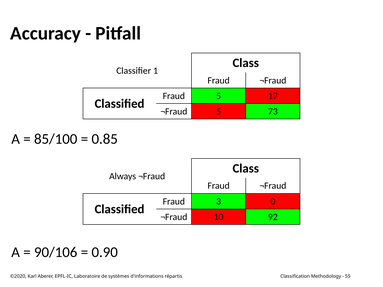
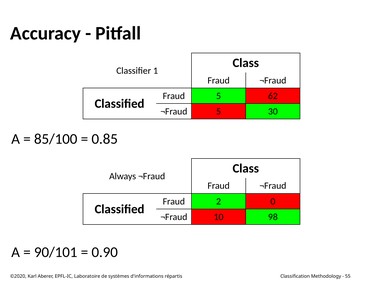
17: 17 -> 62
73: 73 -> 30
3: 3 -> 2
92: 92 -> 98
90/106: 90/106 -> 90/101
